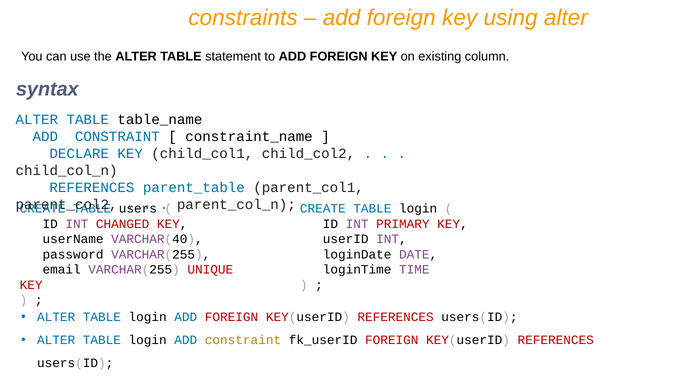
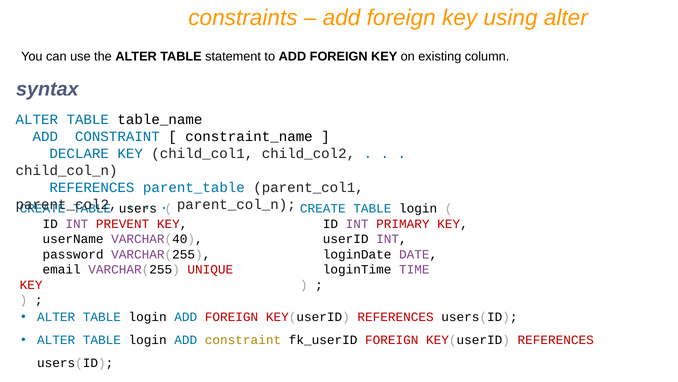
CHANGED: CHANGED -> PREVENT
